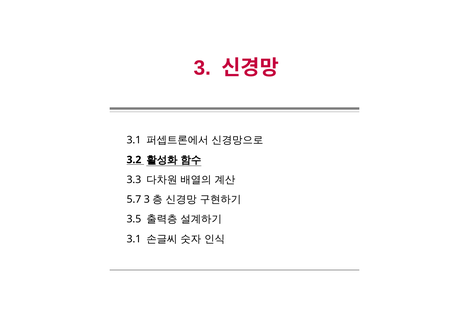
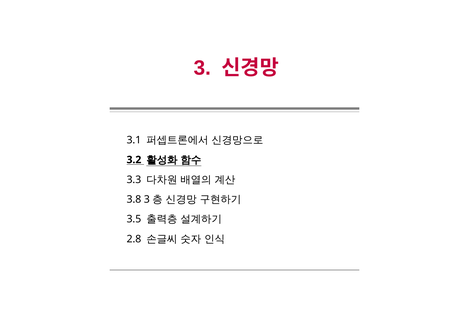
5.7: 5.7 -> 3.8
3.1 at (134, 239): 3.1 -> 2.8
